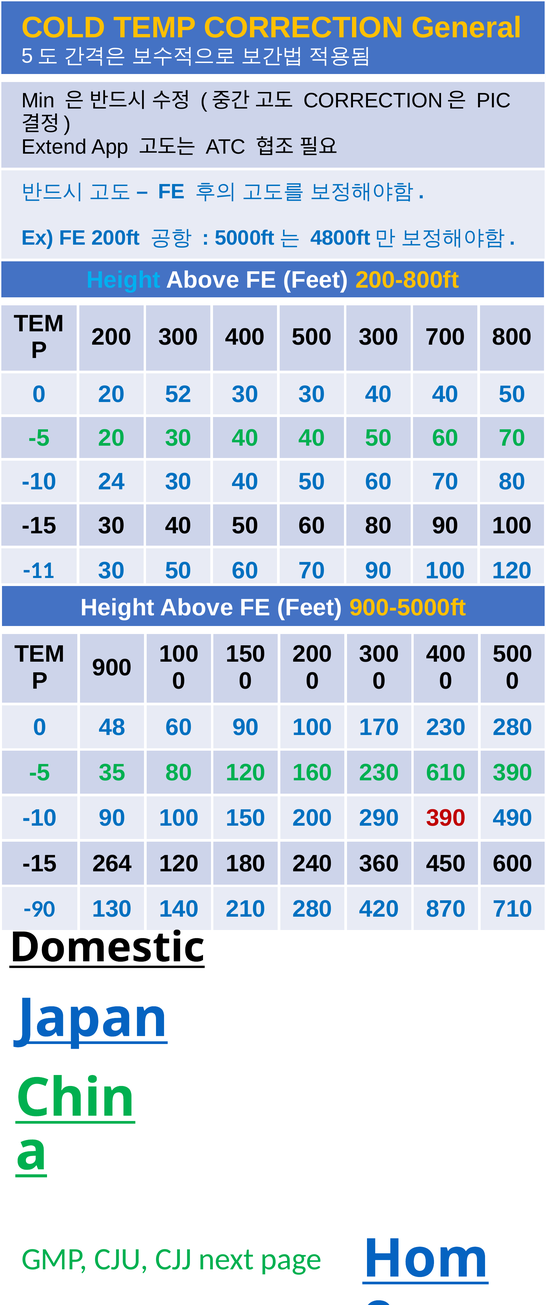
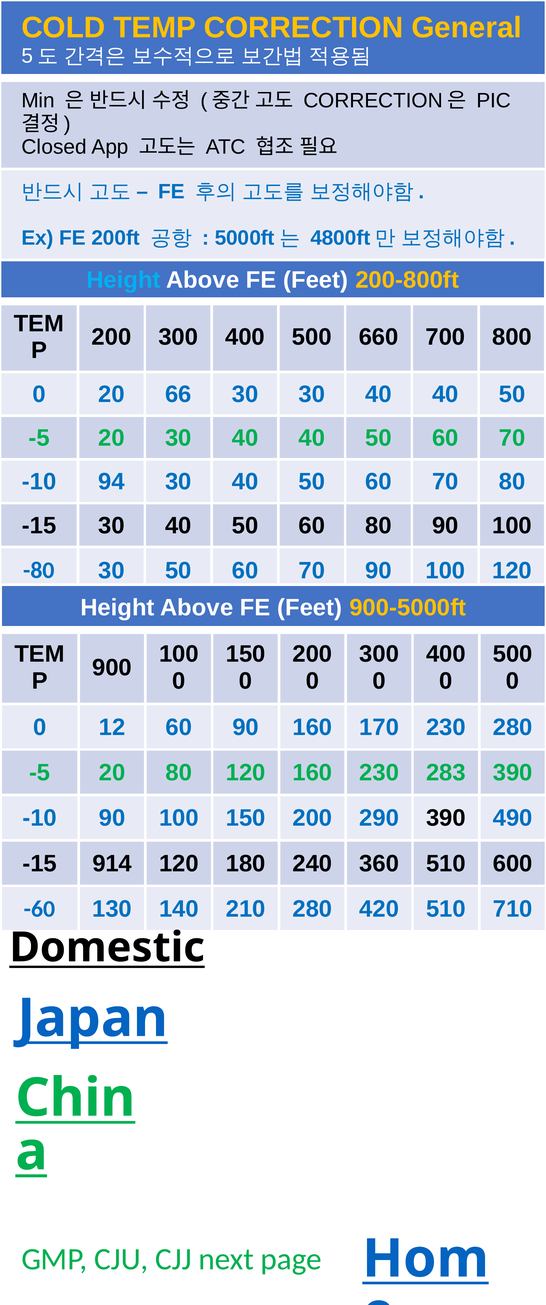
Extend: Extend -> Closed
500 300: 300 -> 660
52: 52 -> 66
24: 24 -> 94
-11: -11 -> -80
48: 48 -> 12
60 90 100: 100 -> 160
35 at (112, 773): 35 -> 20
610: 610 -> 283
390 at (446, 819) colour: red -> black
264: 264 -> 914
360 450: 450 -> 510
-90: -90 -> -60
420 870: 870 -> 510
